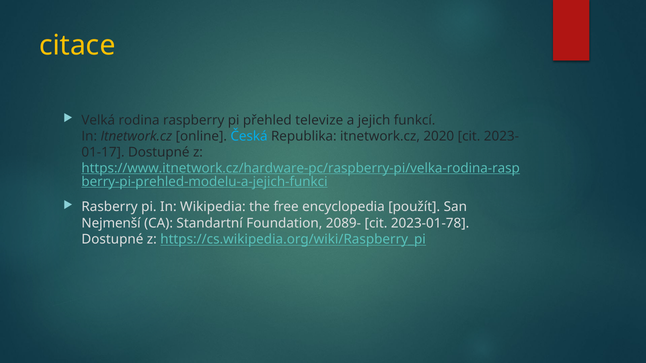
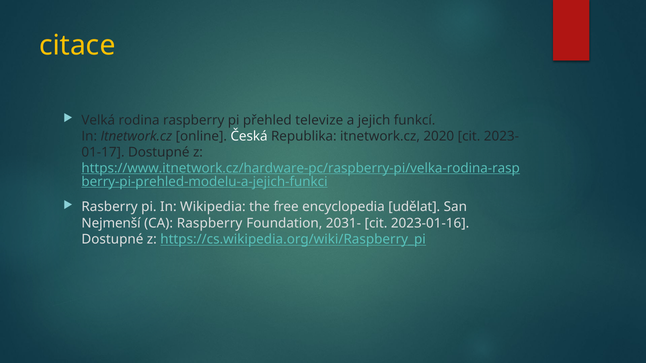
Česká colour: light blue -> white
použít: použít -> udělat
CA Standartní: Standartní -> Raspberry
2089-: 2089- -> 2031-
2023-01-78: 2023-01-78 -> 2023-01-16
